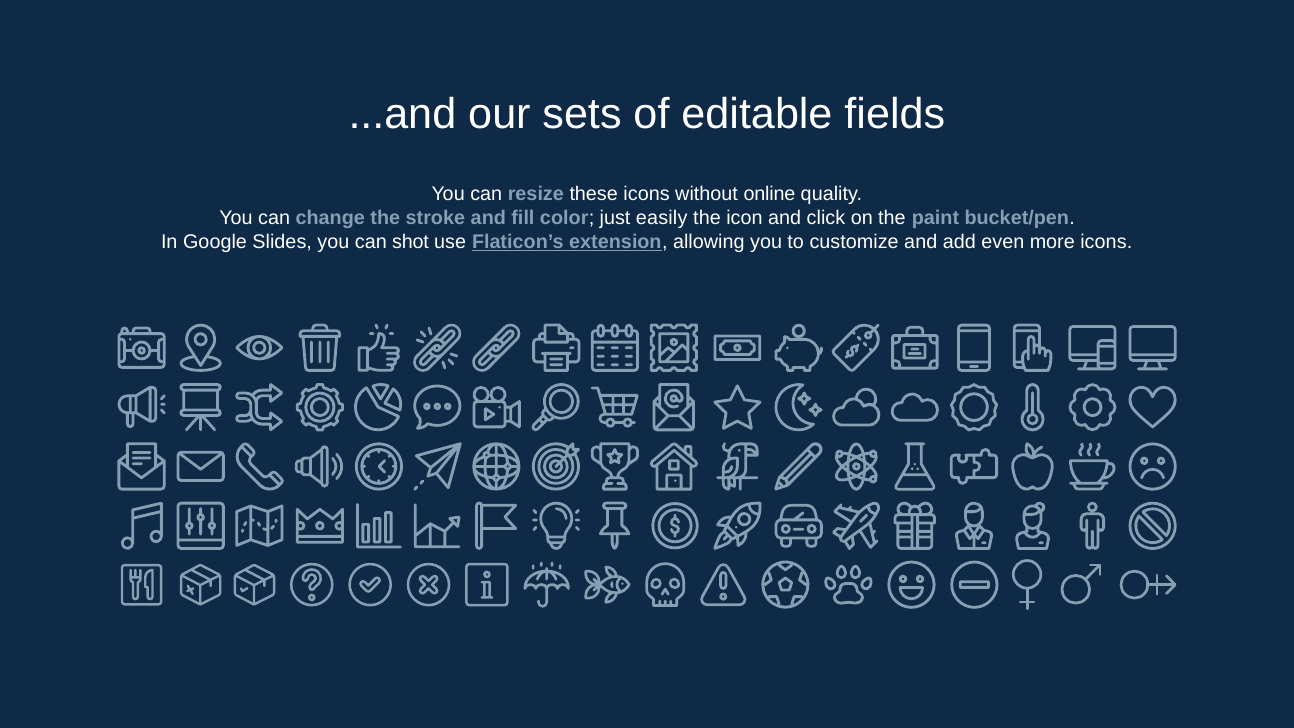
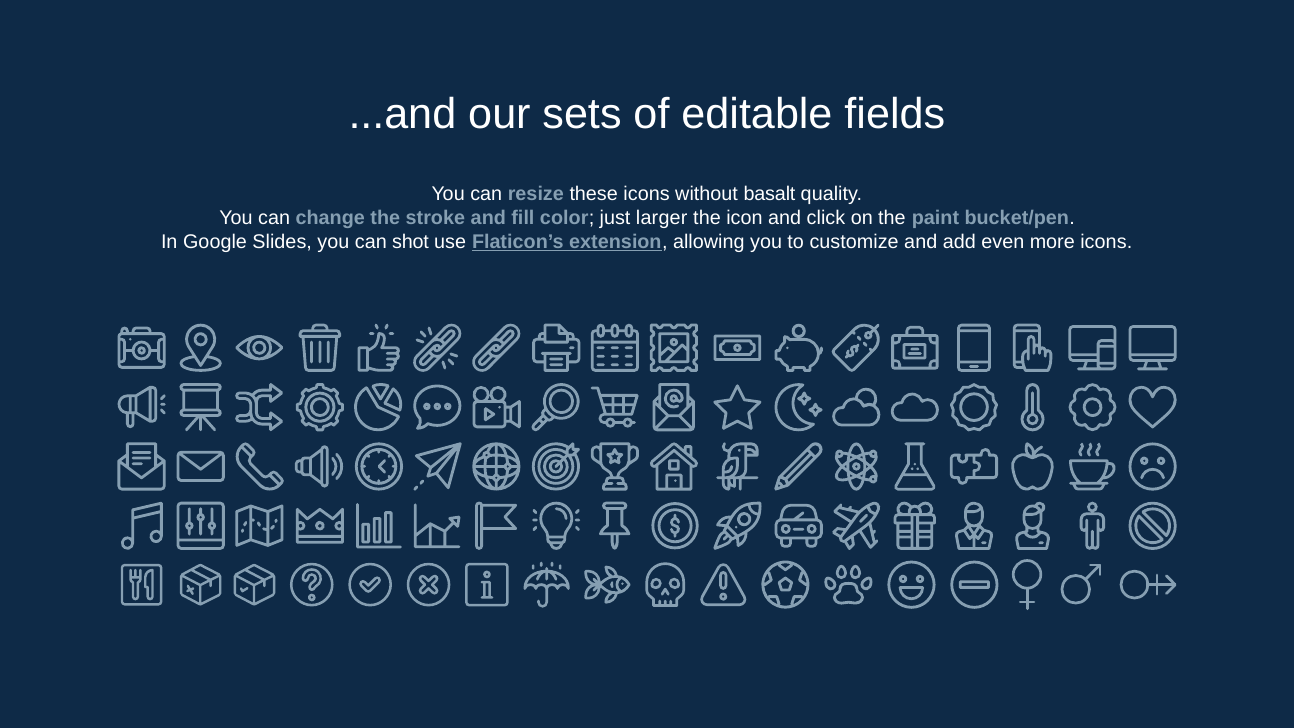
online: online -> basalt
easily: easily -> larger
